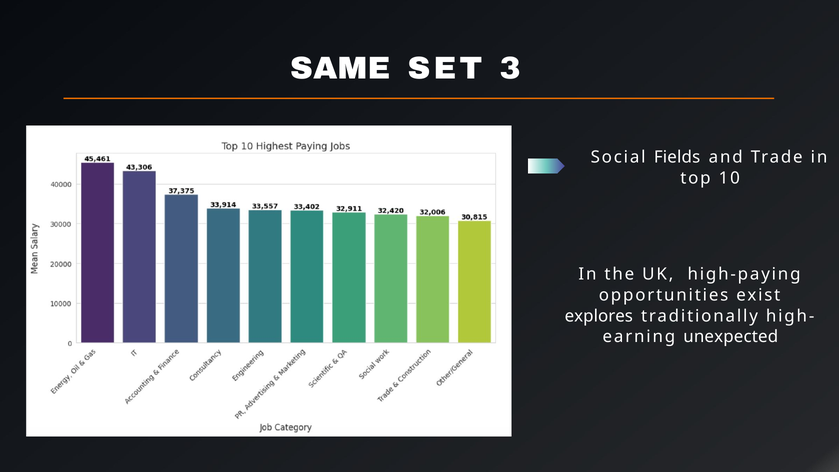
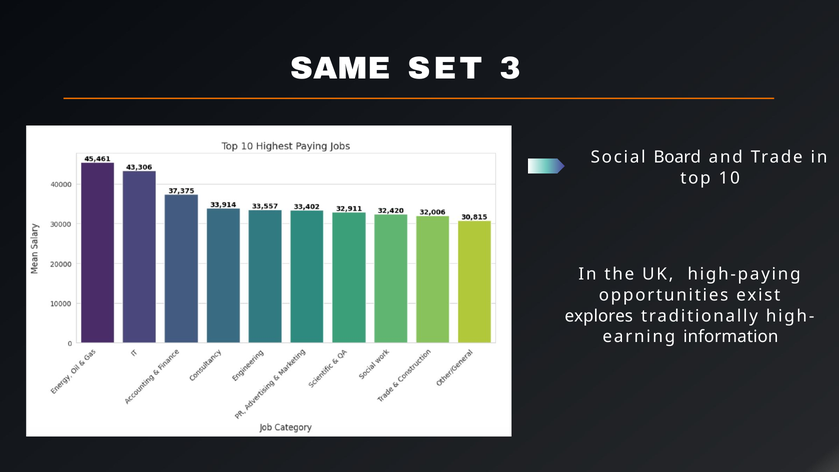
Fields: Fields -> Board
unexpected: unexpected -> information
